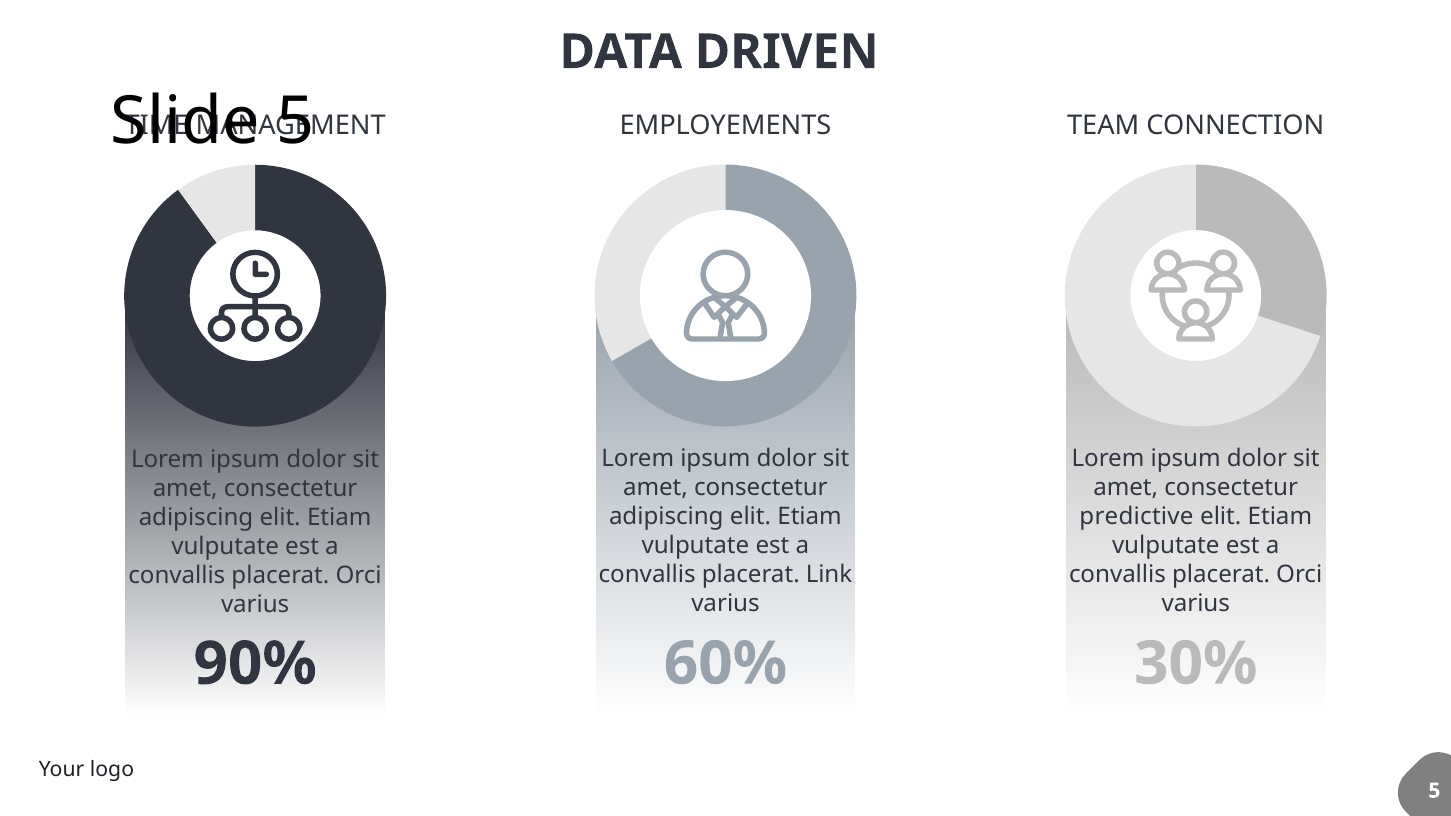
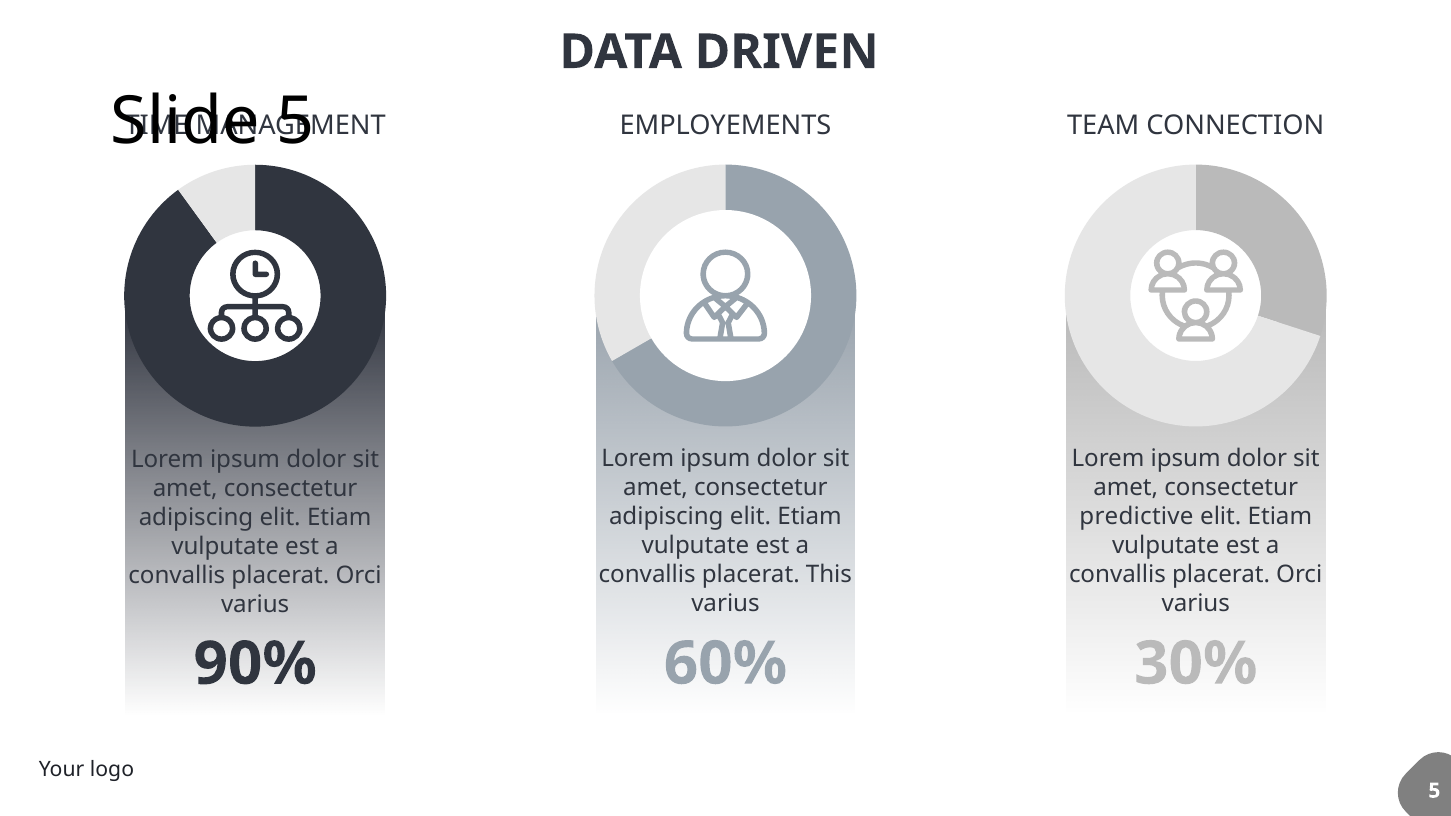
Link: Link -> This
